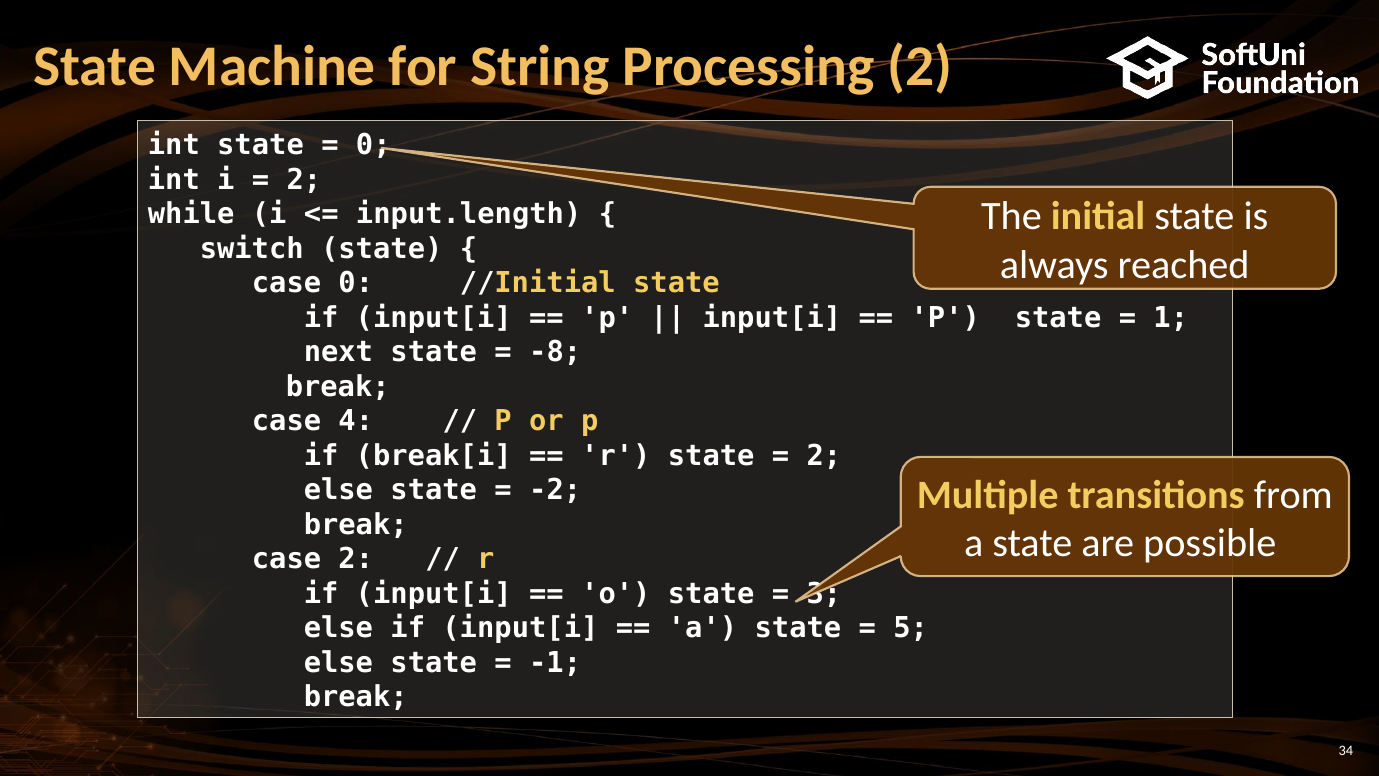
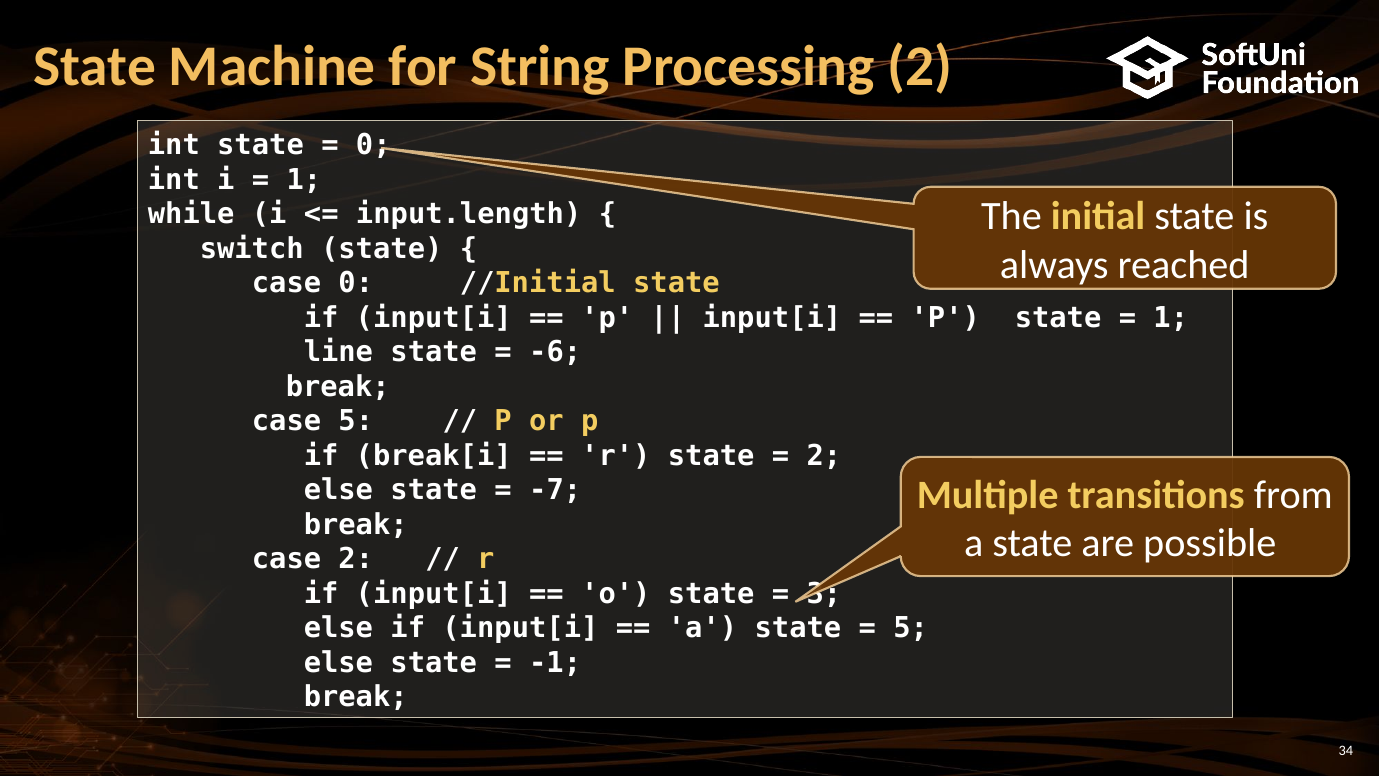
2 at (304, 180): 2 -> 1
next: next -> line
-8: -8 -> -6
case 4: 4 -> 5
-2: -2 -> -7
